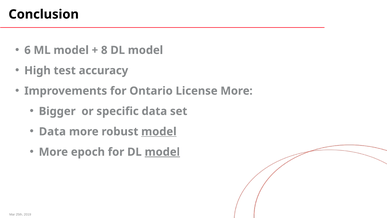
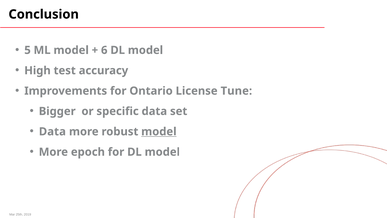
6: 6 -> 5
8: 8 -> 6
License More: More -> Tune
model at (162, 152) underline: present -> none
